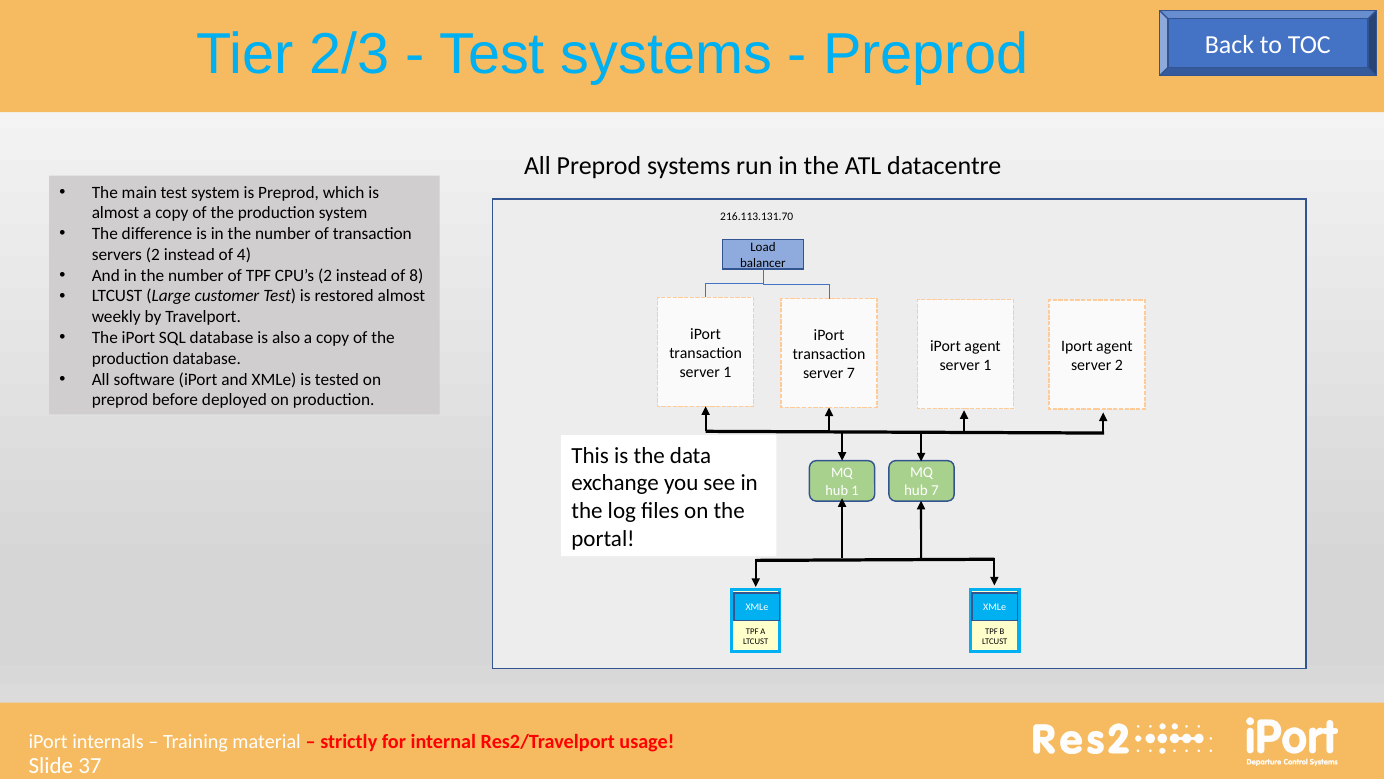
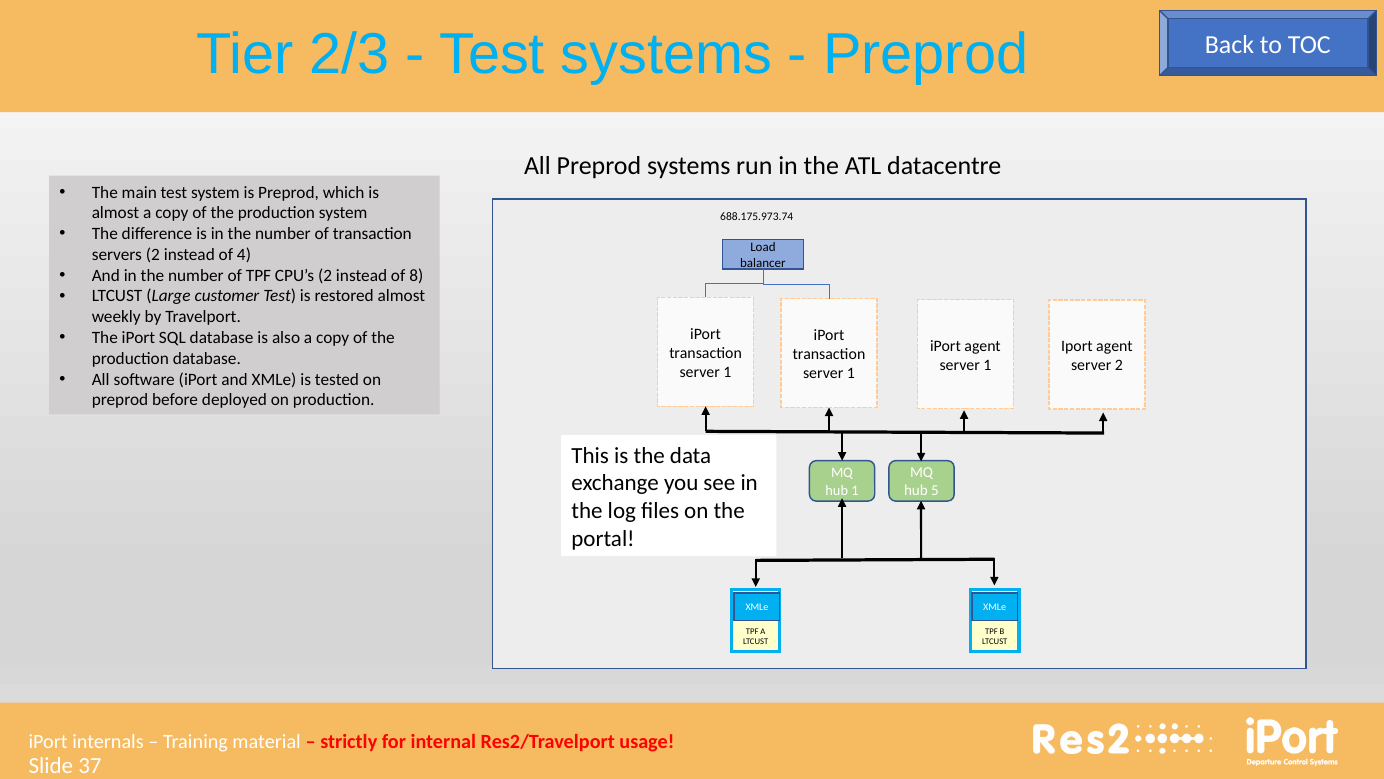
216.113.131.70: 216.113.131.70 -> 688.175.973.74
7 at (851, 373): 7 -> 1
hub 7: 7 -> 5
